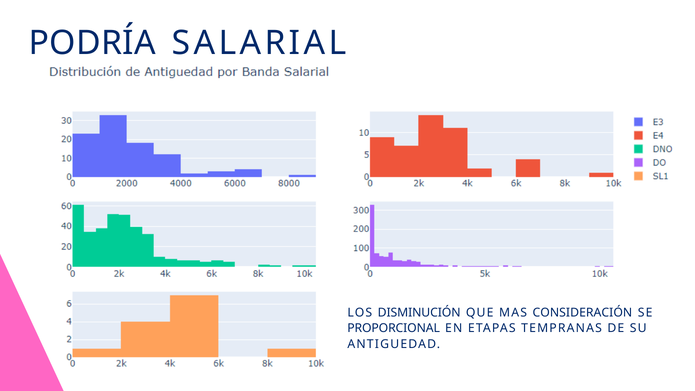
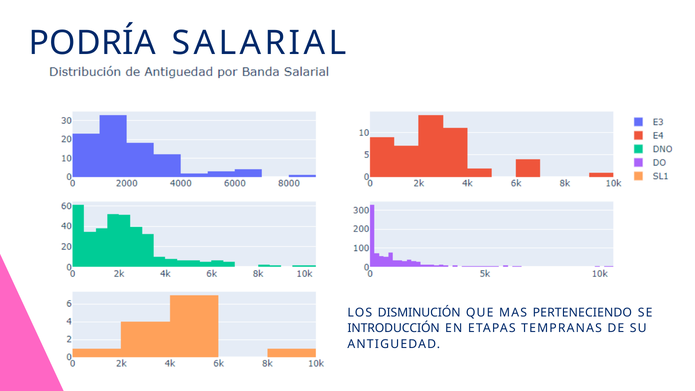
CONSIDERACIÓN: CONSIDERACIÓN -> PERTENECIENDO
PROPORCIONAL: PROPORCIONAL -> INTRODUCCIÓN
